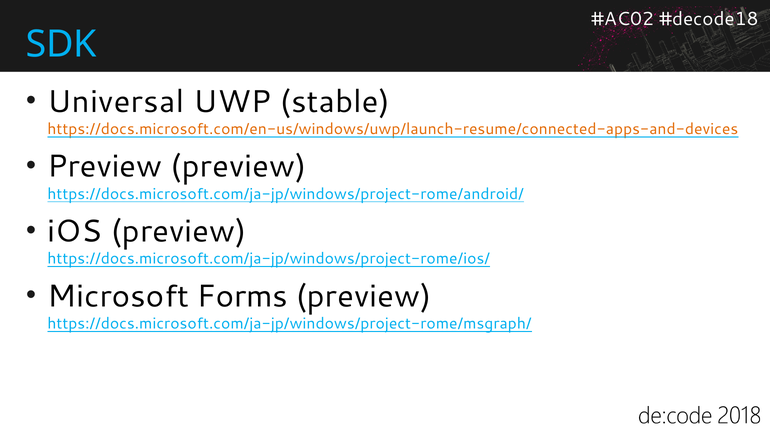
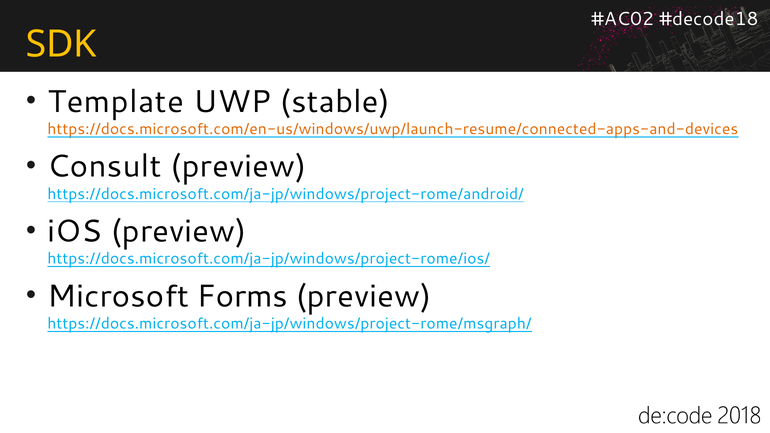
SDK colour: light blue -> yellow
Universal: Universal -> Template
Preview at (105, 167): Preview -> Consult
